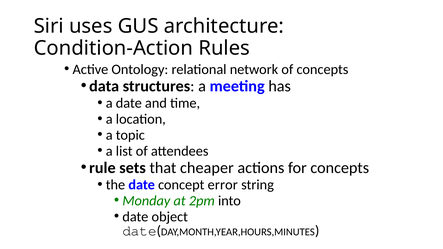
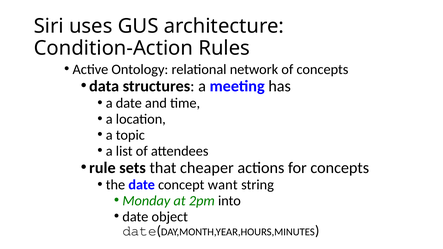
error: error -> want
